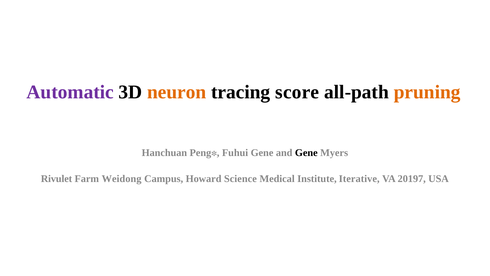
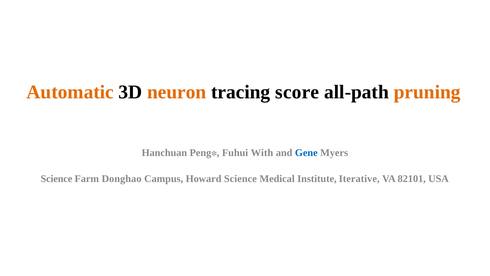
Automatic colour: purple -> orange
Fuhui Gene: Gene -> With
Gene at (306, 152) colour: black -> blue
Rivulet at (56, 179): Rivulet -> Science
Weidong: Weidong -> Donghao
20197: 20197 -> 82101
